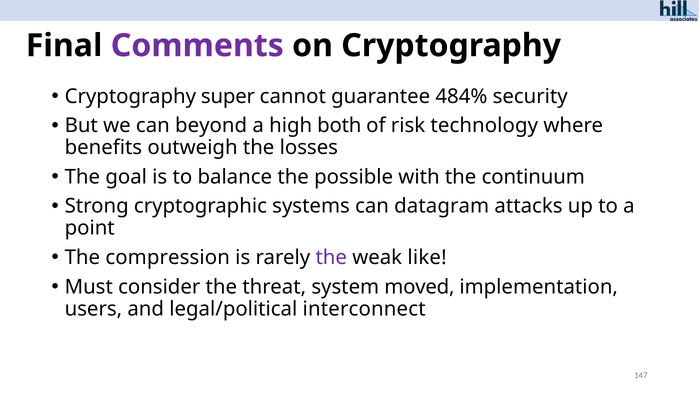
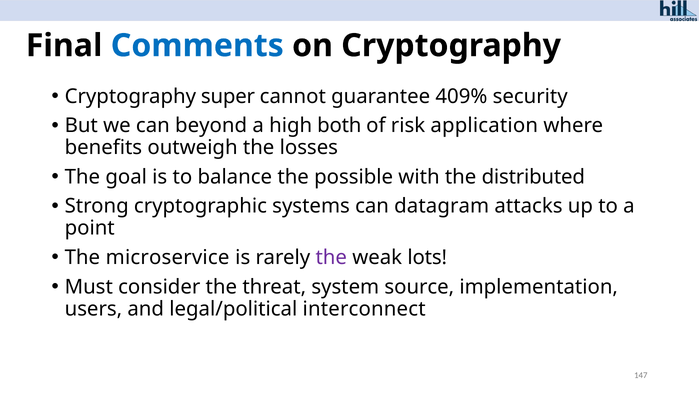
Comments colour: purple -> blue
484%: 484% -> 409%
technology: technology -> application
continuum: continuum -> distributed
compression: compression -> microservice
like: like -> lots
moved: moved -> source
